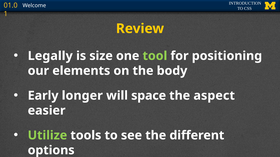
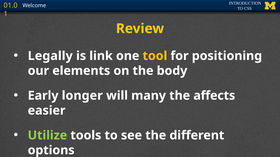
size: size -> link
tool colour: light green -> yellow
space: space -> many
aspect: aspect -> affects
